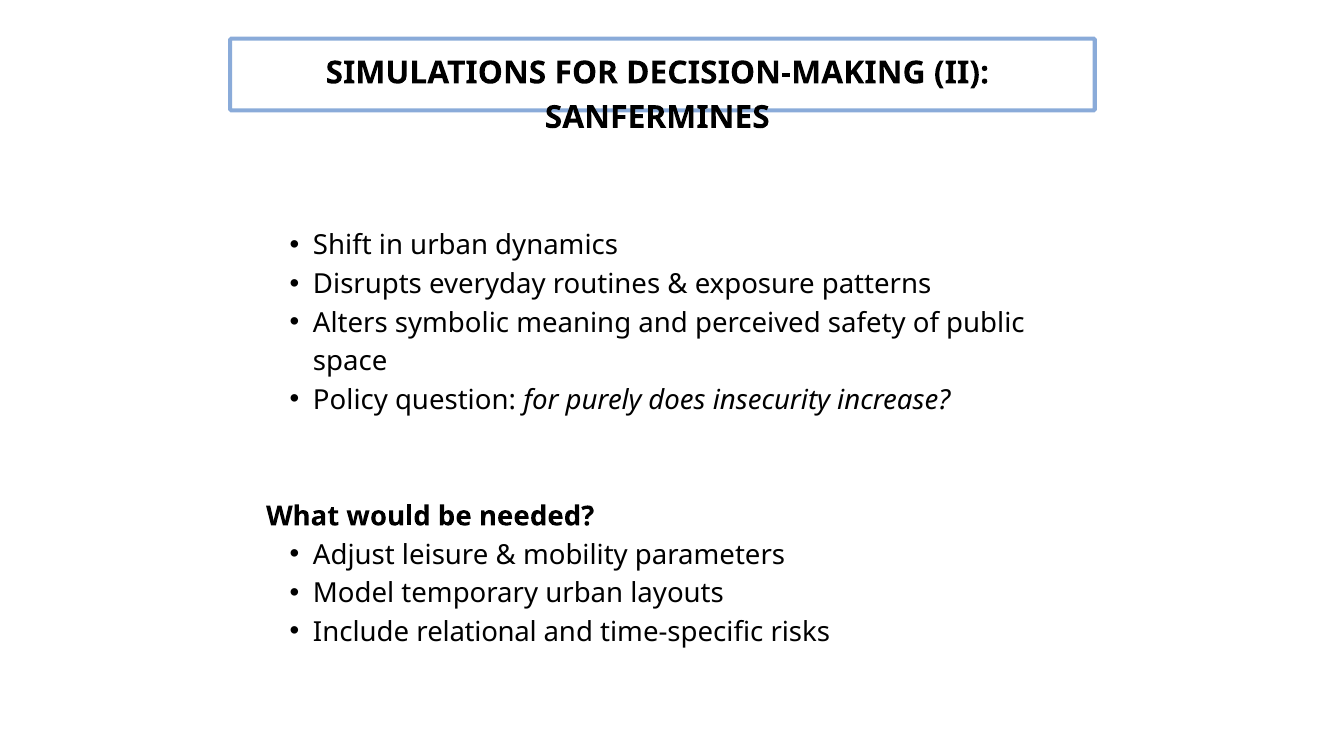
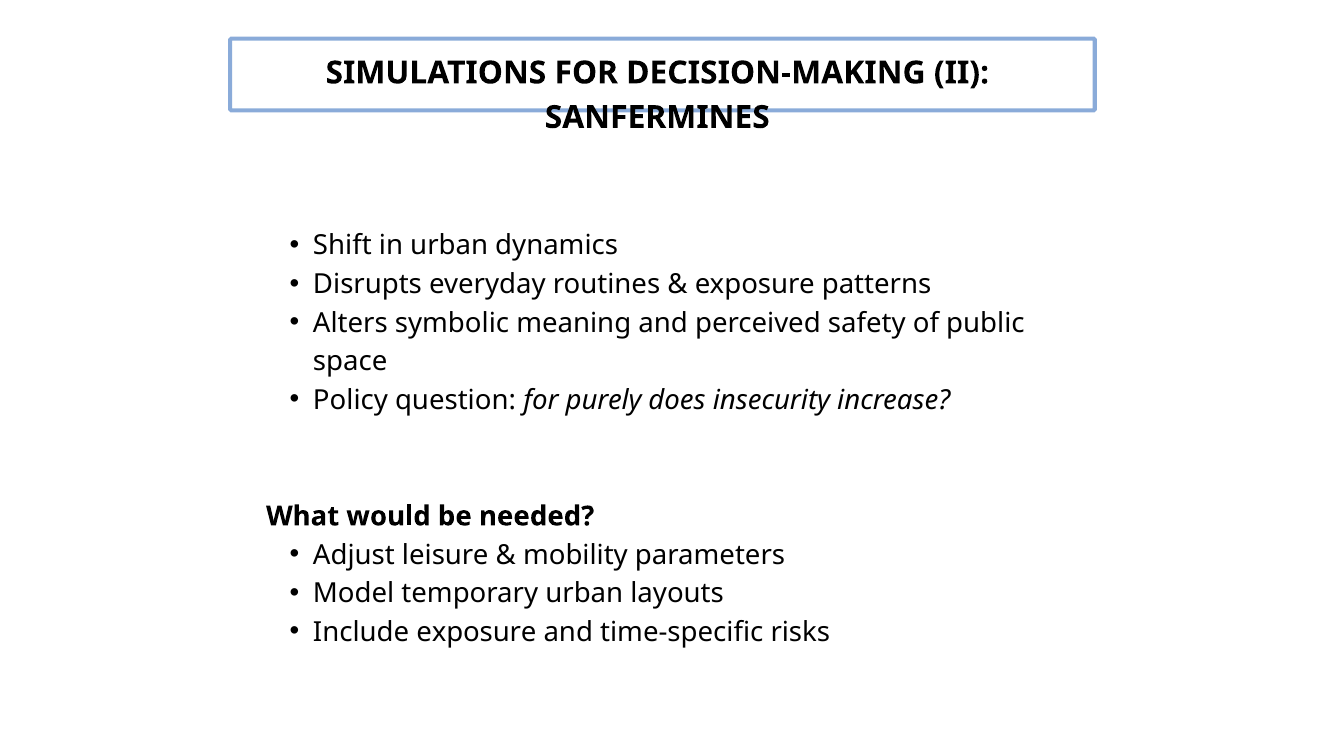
Include relational: relational -> exposure
